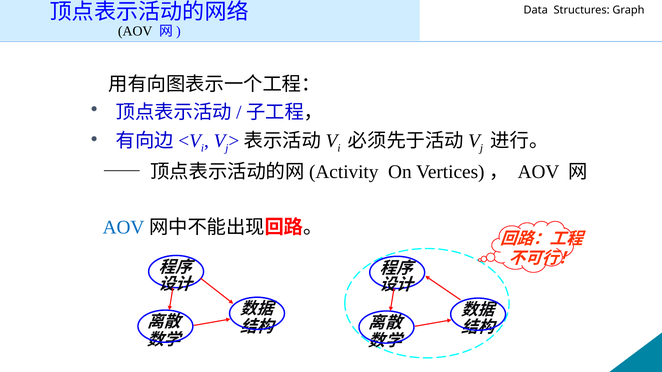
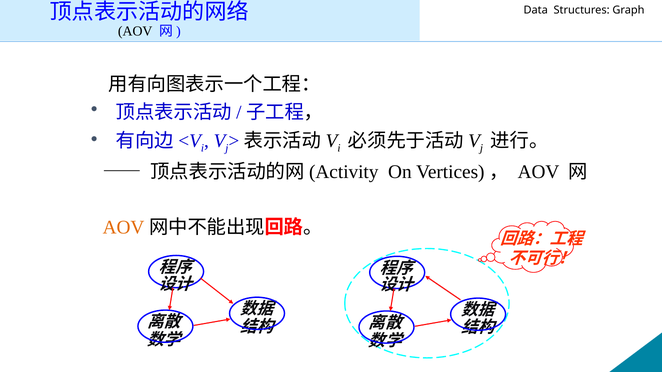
AOV at (124, 228) colour: blue -> orange
